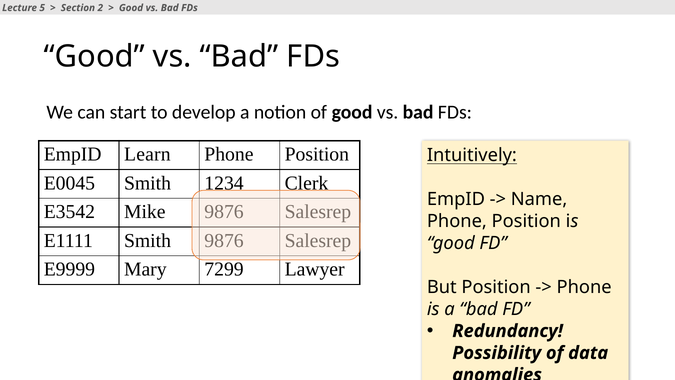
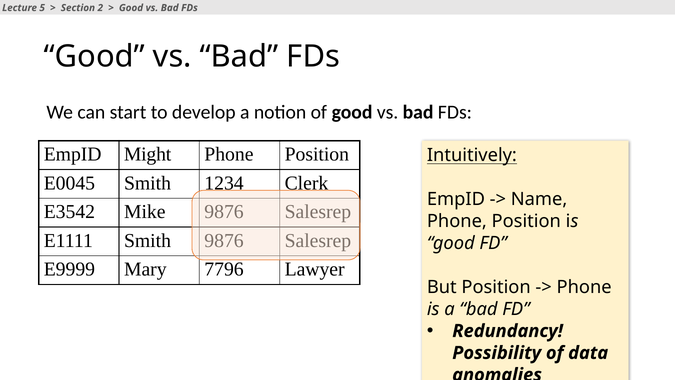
Learn: Learn -> Might
7299: 7299 -> 7796
